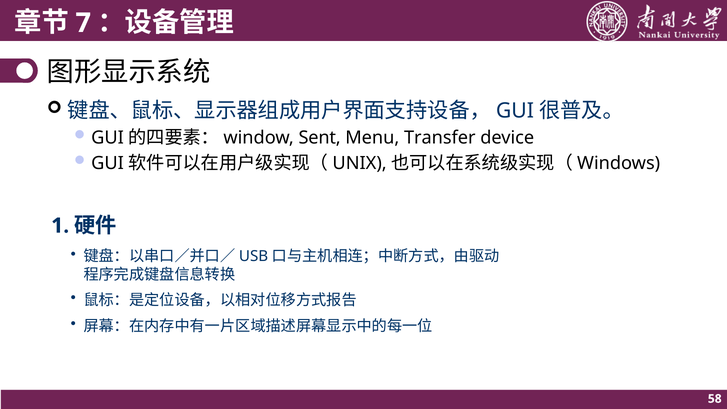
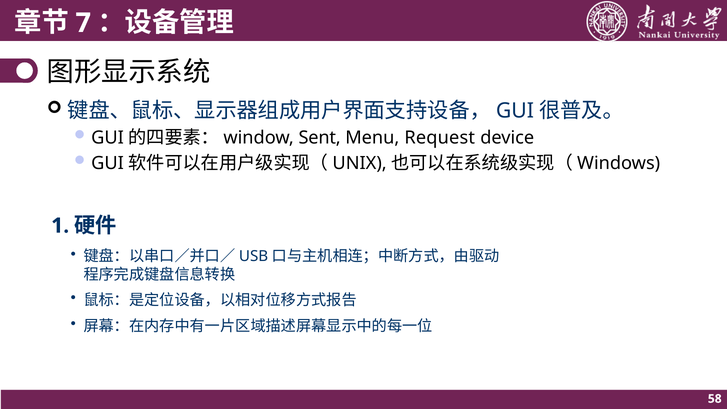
Transfer: Transfer -> Request
